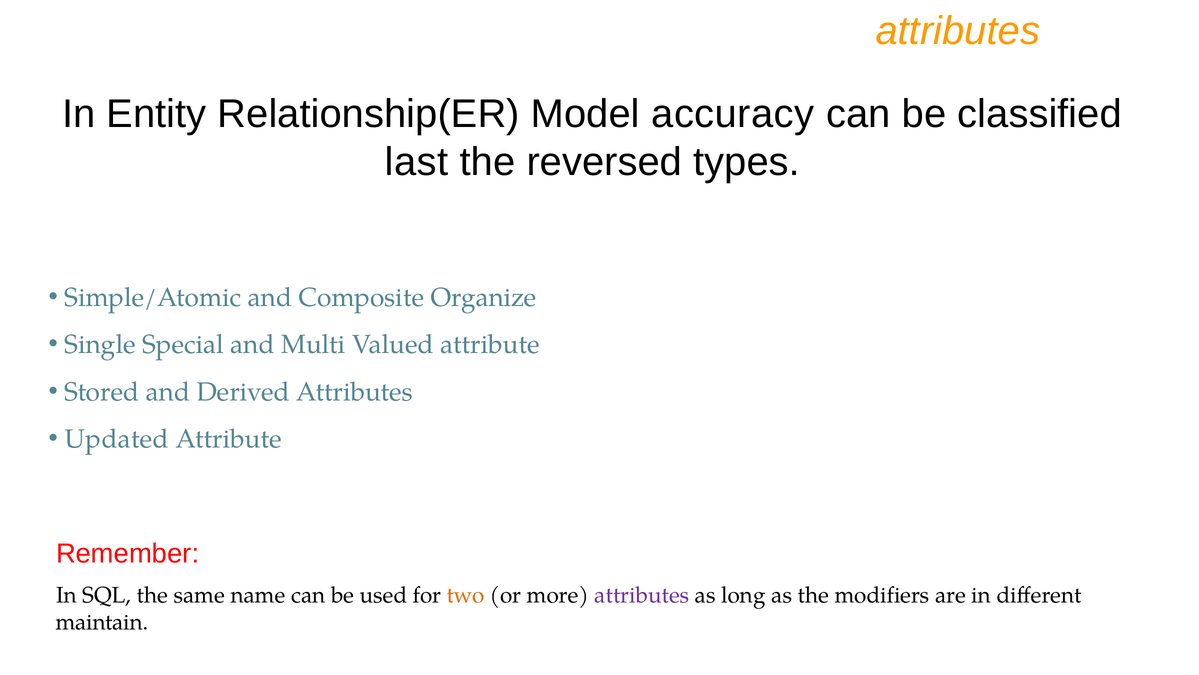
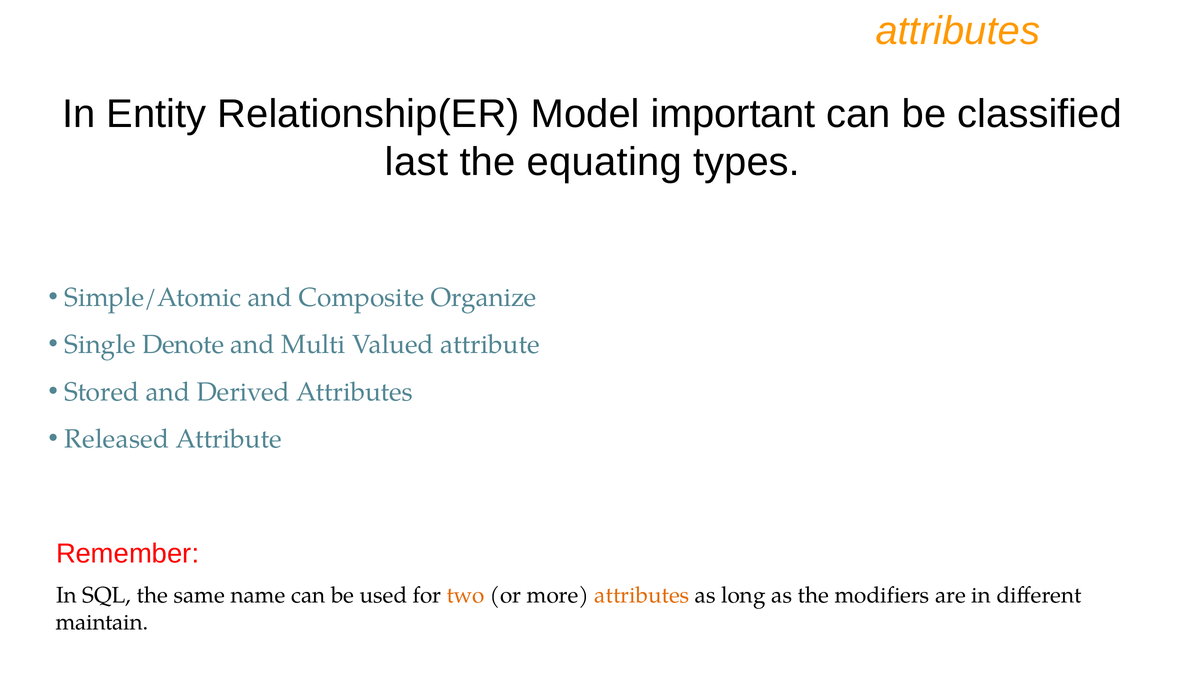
accuracy: accuracy -> important
reversed: reversed -> equating
Special: Special -> Denote
Updated: Updated -> Released
attributes at (642, 595) colour: purple -> orange
